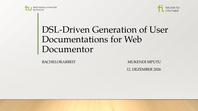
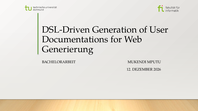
Documentor: Documentor -> Generierung
